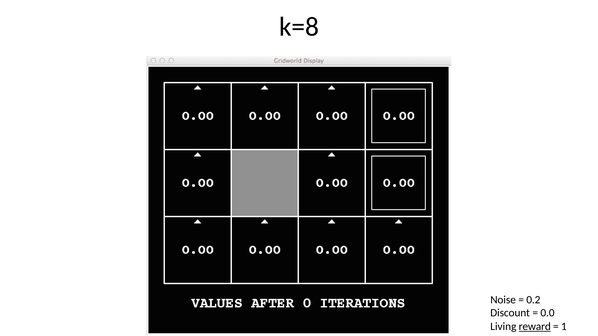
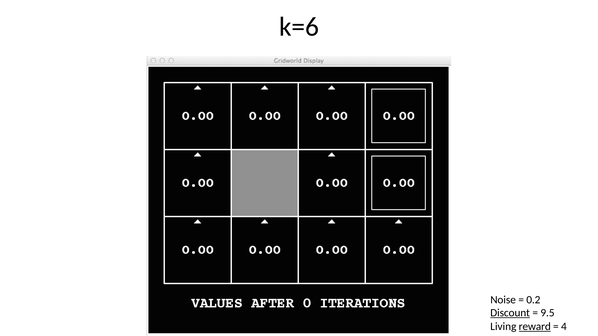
k=8: k=8 -> k=6
Discount underline: none -> present
0.0: 0.0 -> 9.5
1: 1 -> 4
